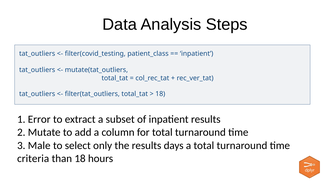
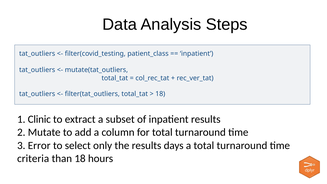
Error: Error -> Clinic
Male: Male -> Error
